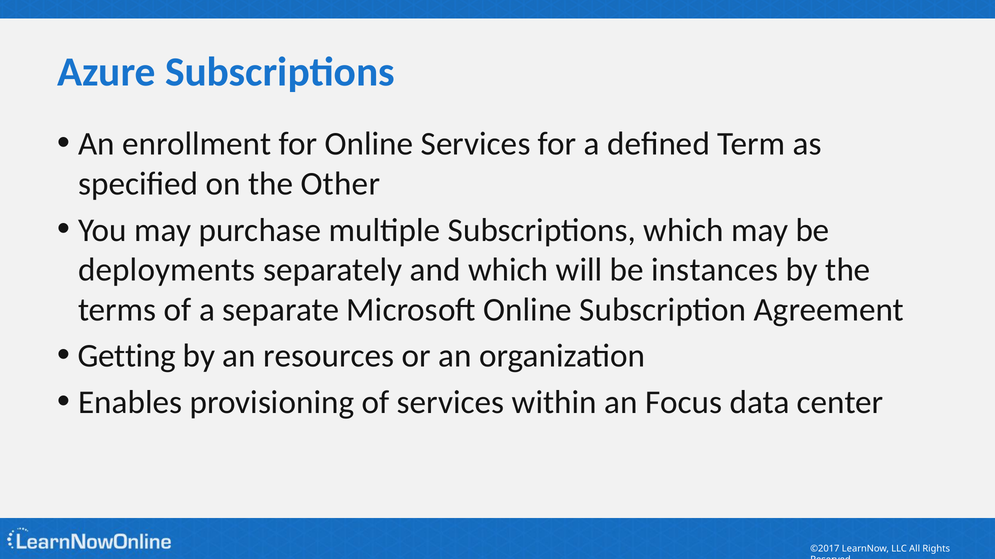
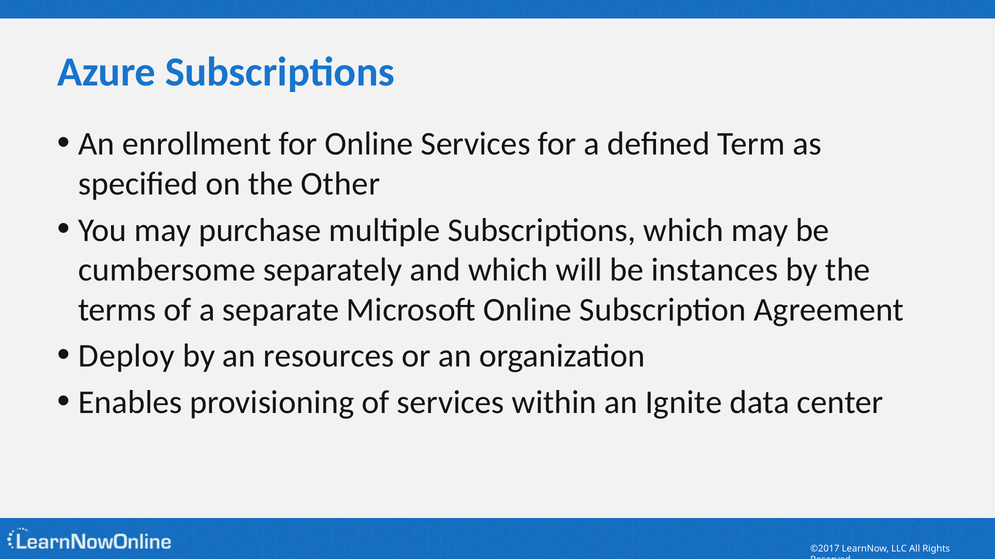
deployments: deployments -> cumbersome
Getting: Getting -> Deploy
Focus: Focus -> Ignite
